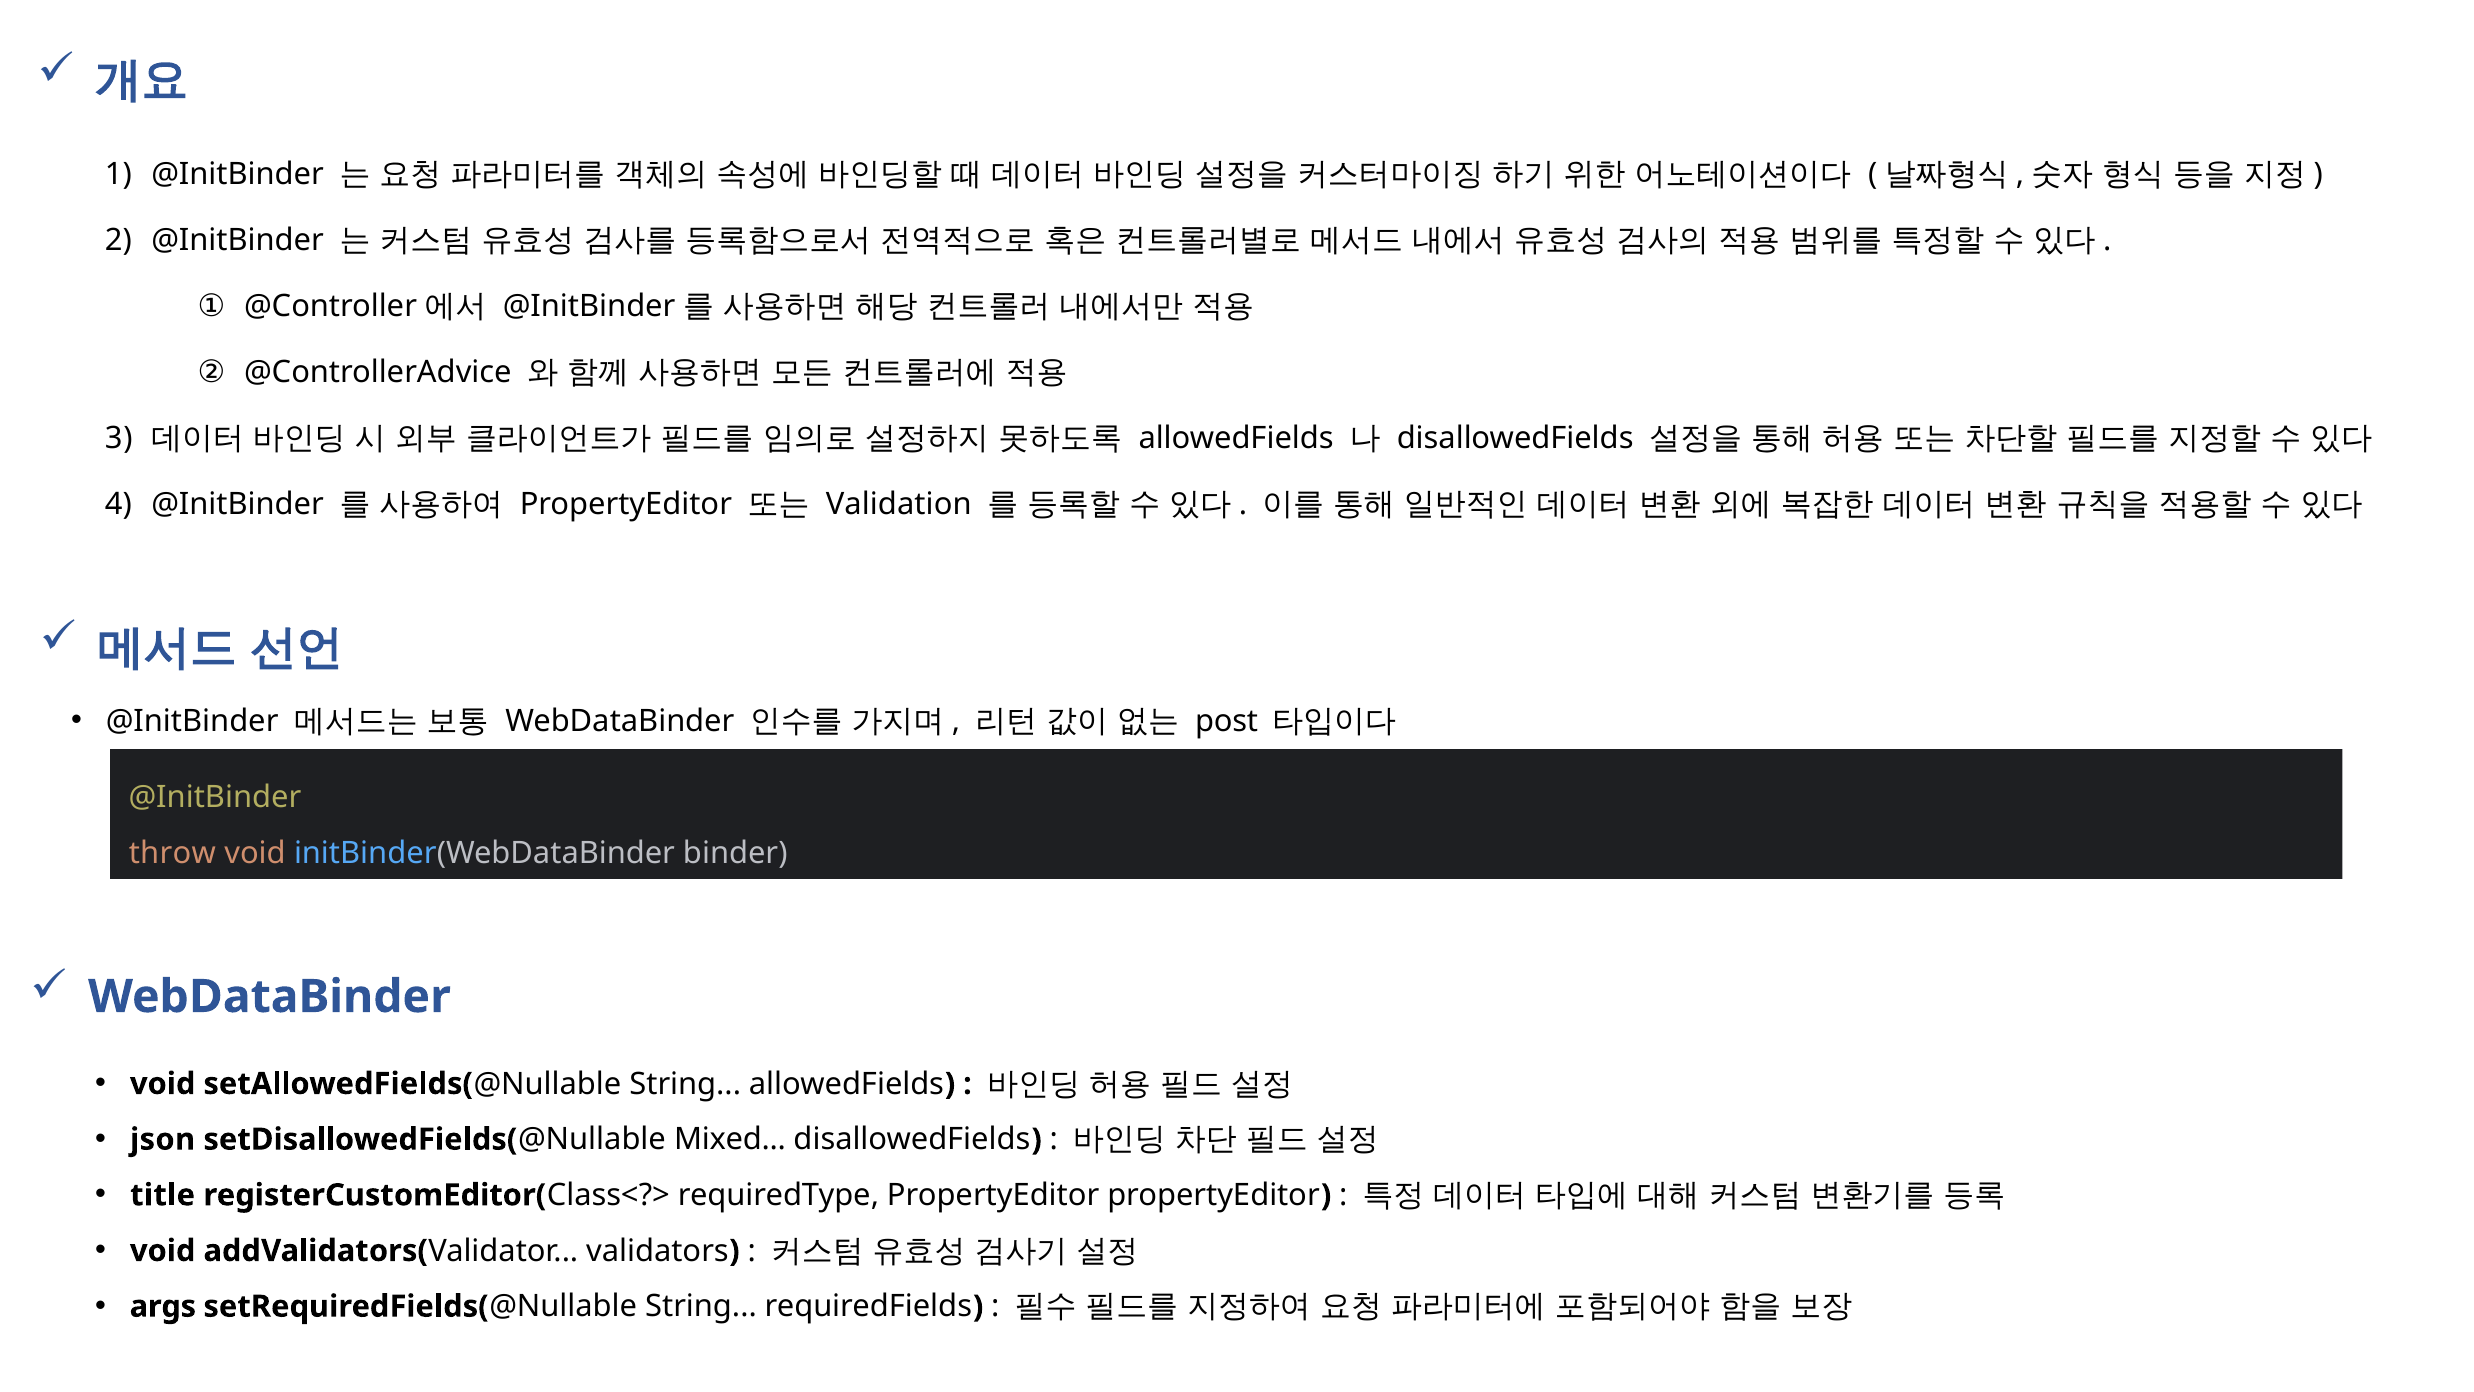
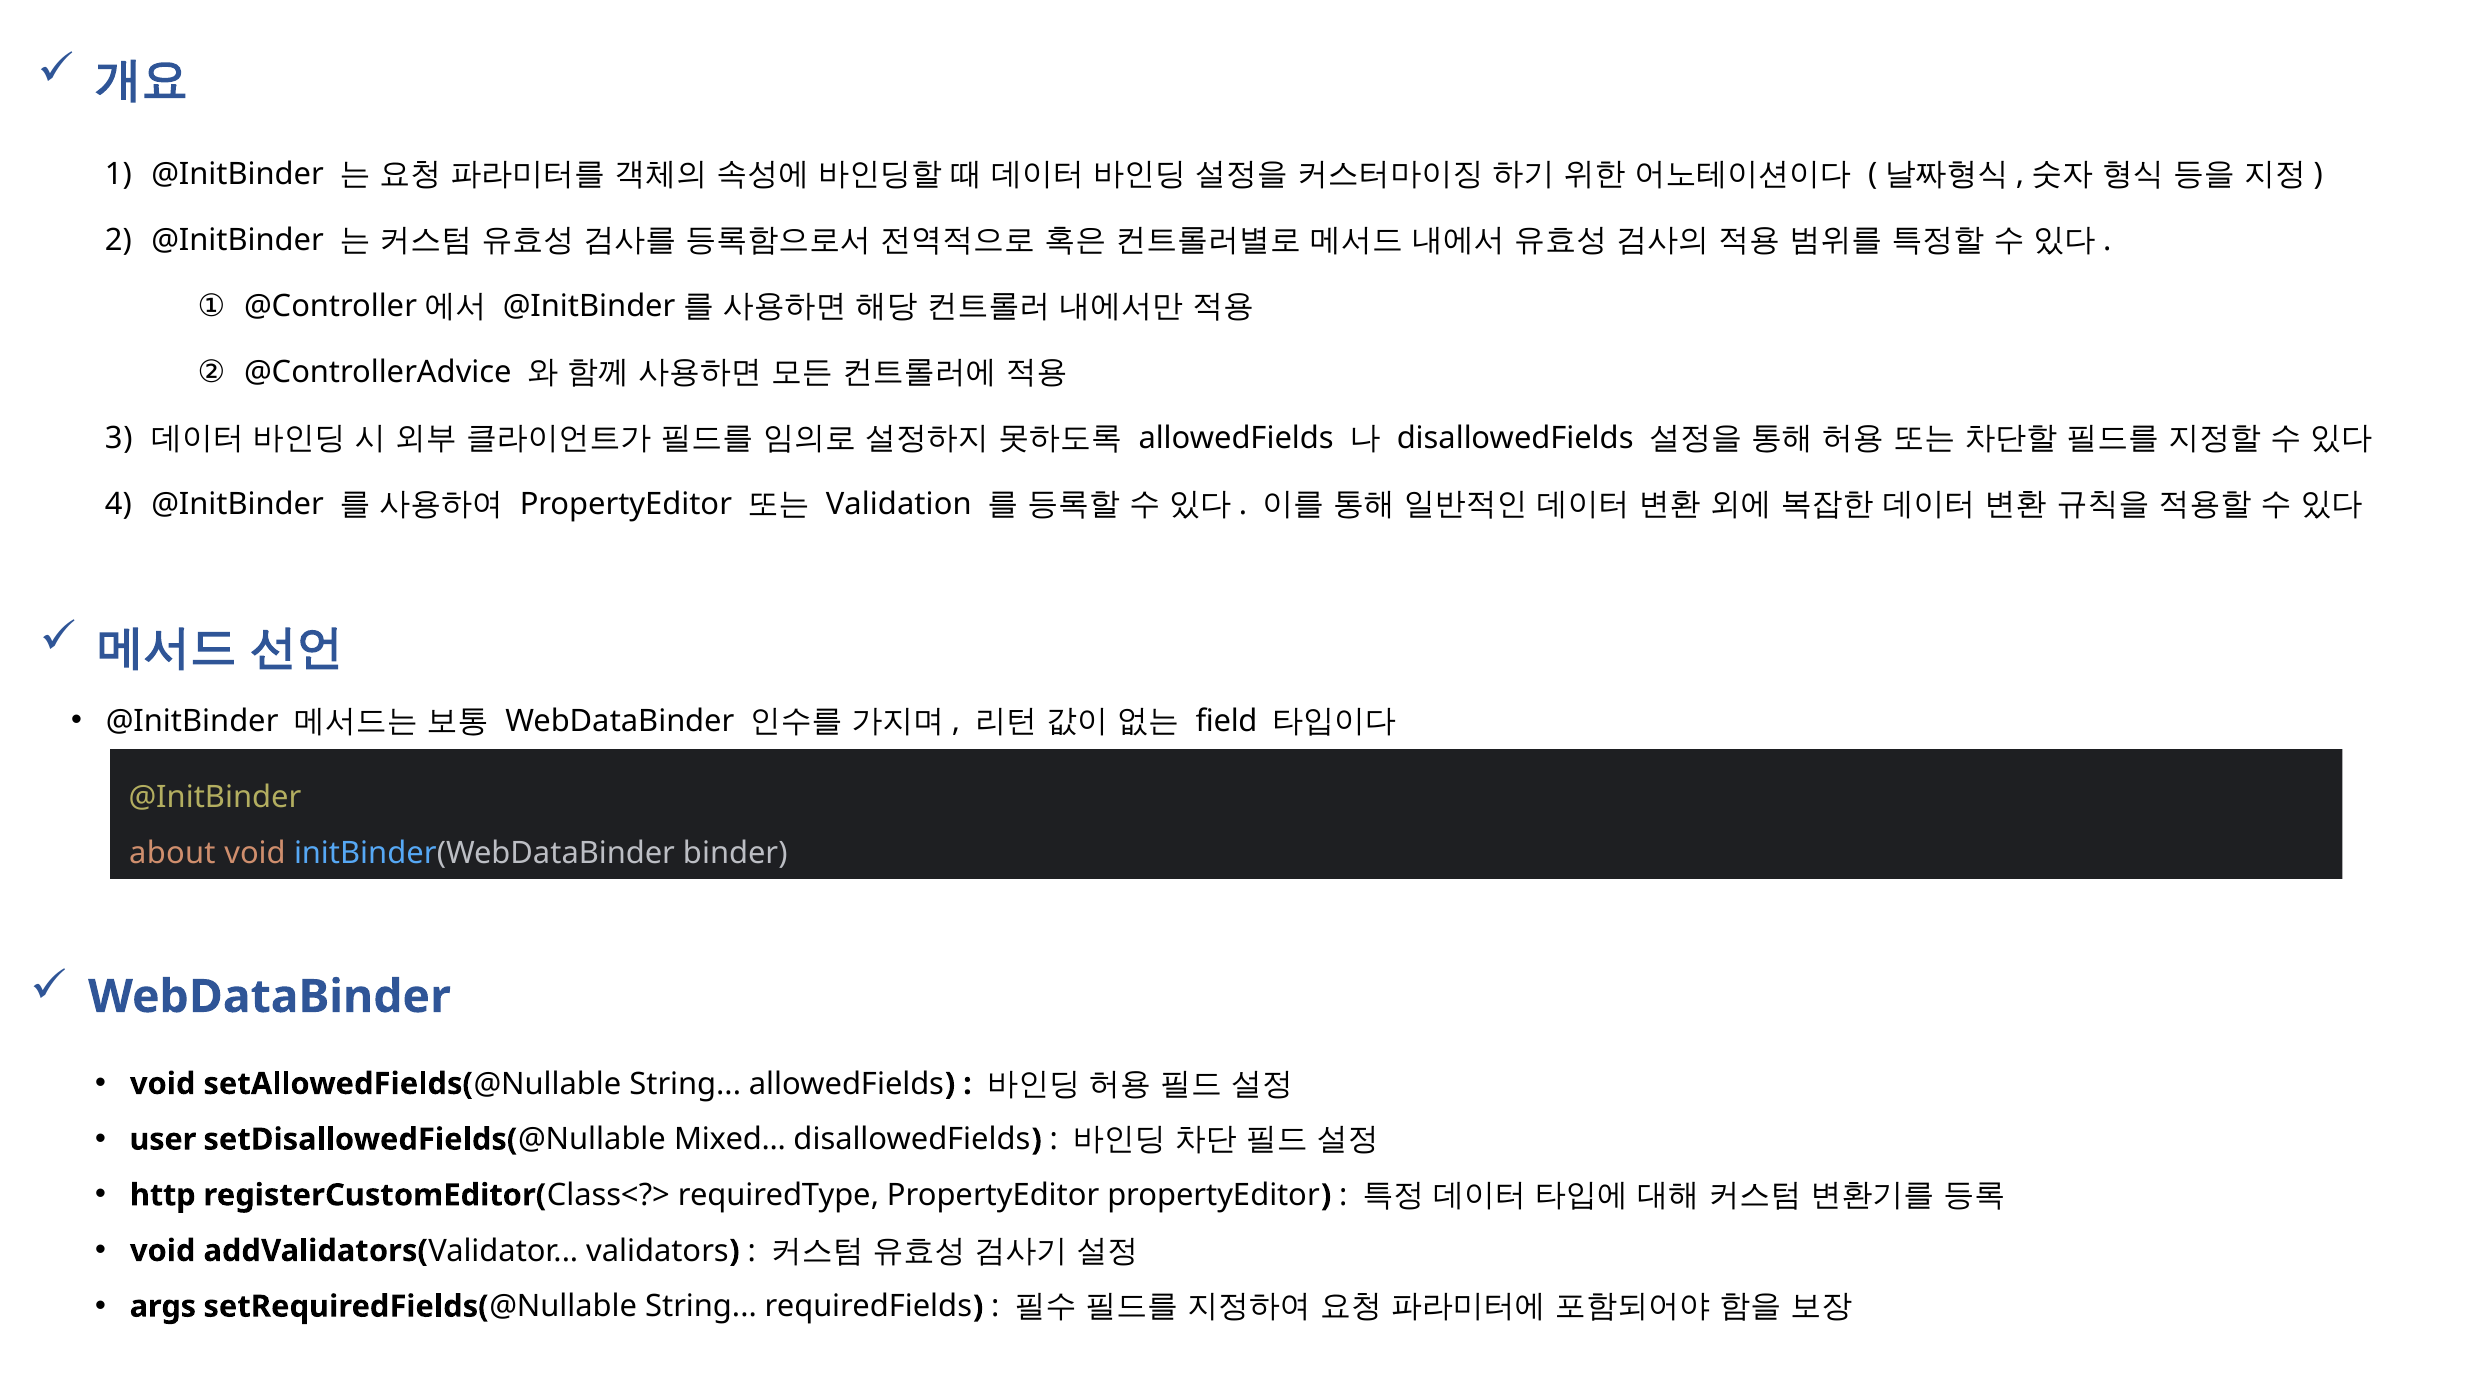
post: post -> field
throw: throw -> about
json: json -> user
title: title -> http
